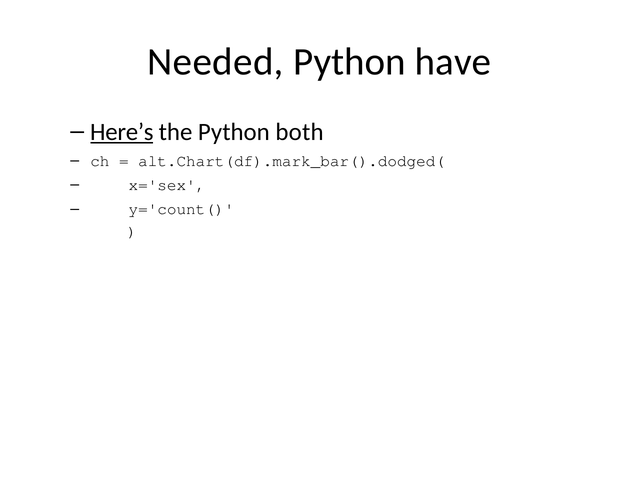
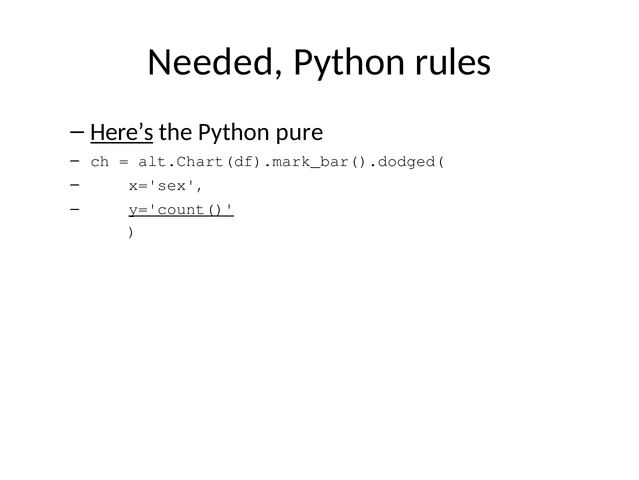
have: have -> rules
both: both -> pure
y='count( underline: none -> present
